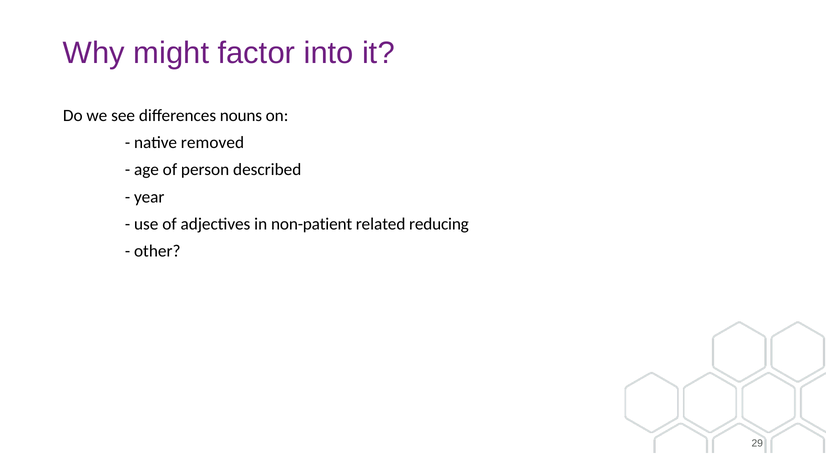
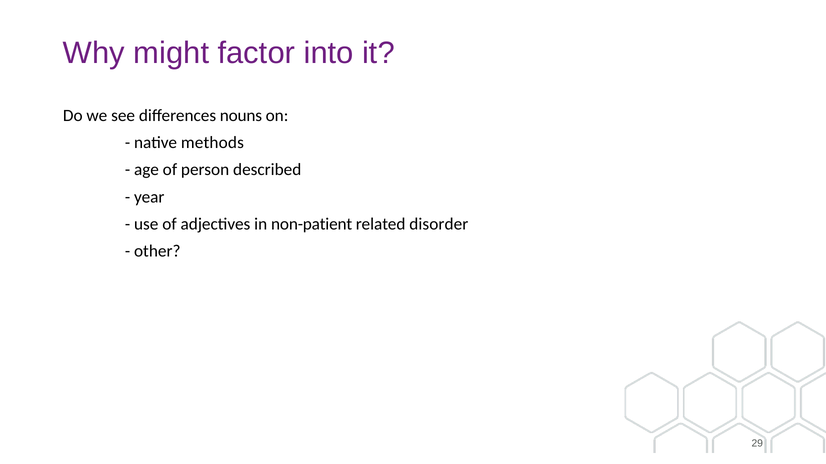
removed: removed -> methods
reducing: reducing -> disorder
